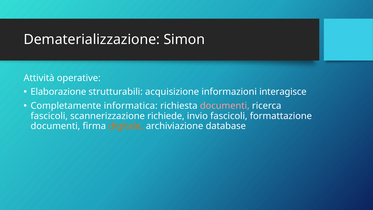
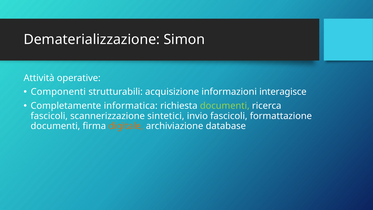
Elaborazione: Elaborazione -> Componenti
documenti at (225, 106) colour: pink -> light green
richiede: richiede -> sintetici
